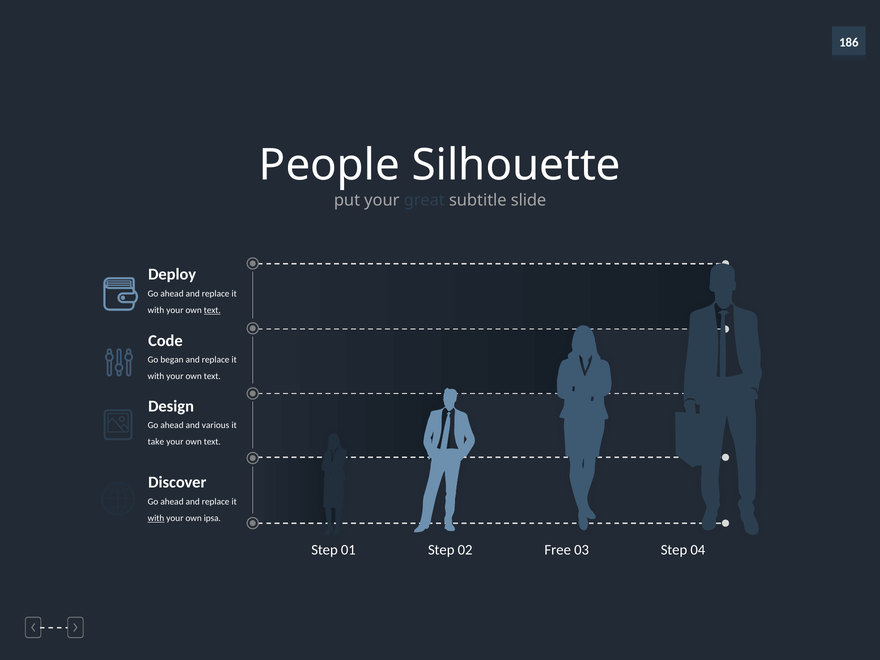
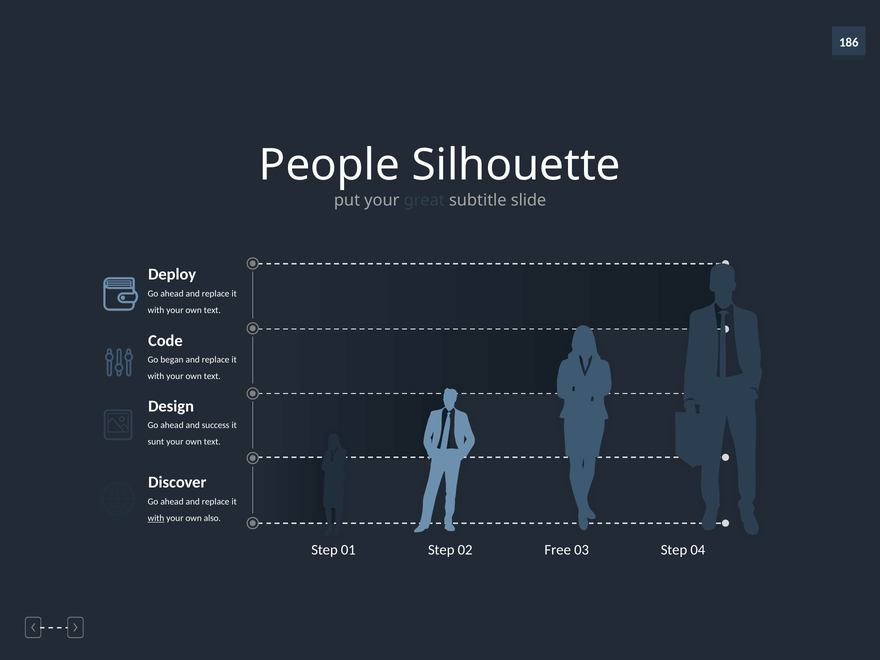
text at (212, 310) underline: present -> none
various: various -> success
take: take -> sunt
ipsa: ipsa -> also
